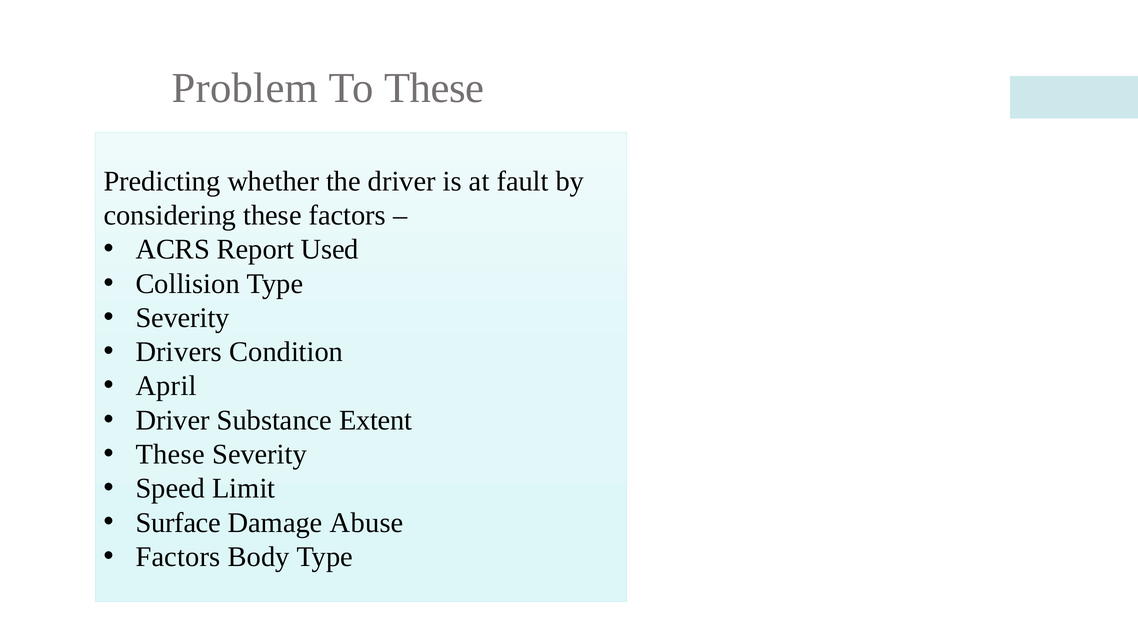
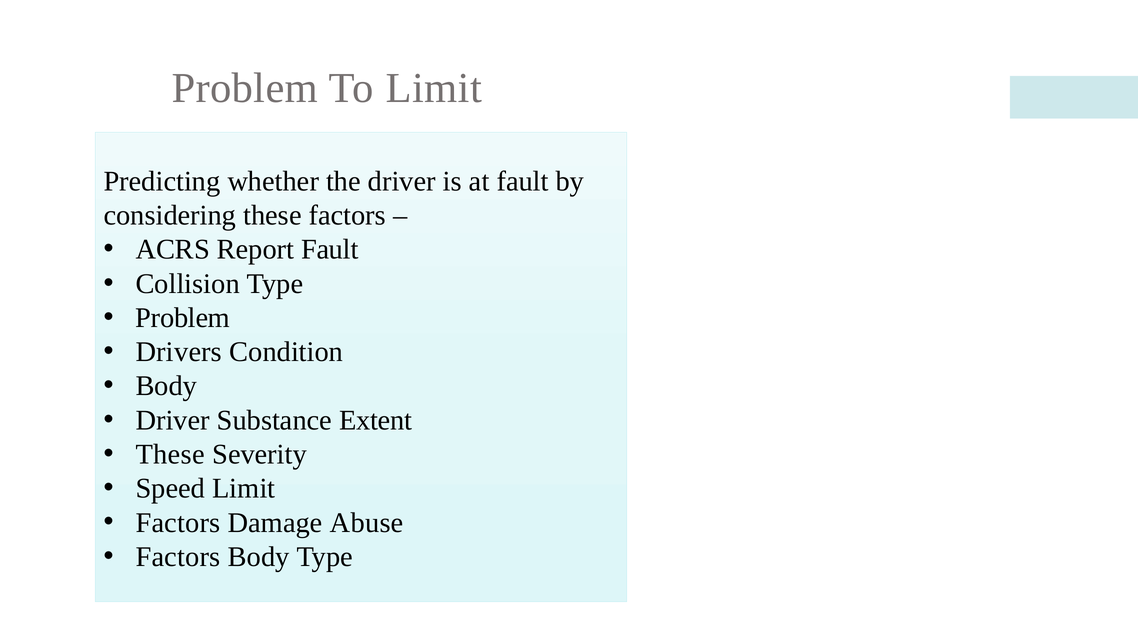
To These: These -> Limit
Report Used: Used -> Fault
Severity at (183, 318): Severity -> Problem
April at (166, 386): April -> Body
Surface at (178, 523): Surface -> Factors
